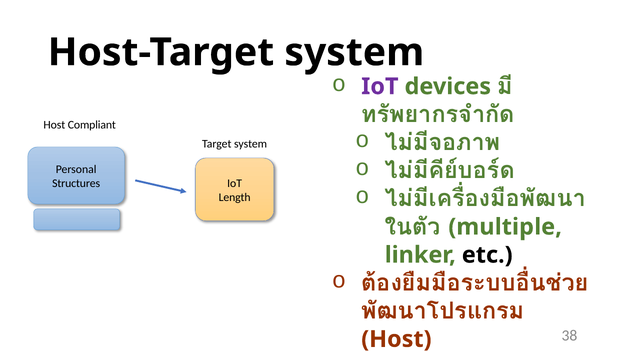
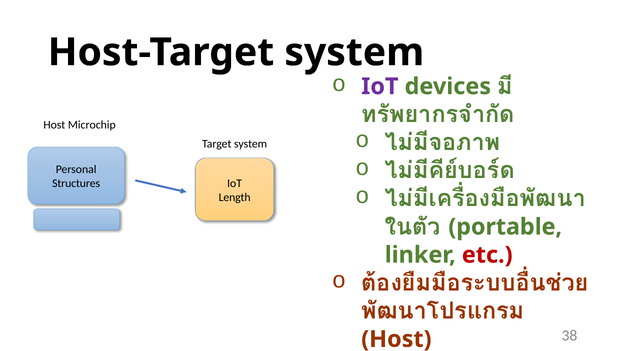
Compliant: Compliant -> Microchip
multiple: multiple -> portable
etc colour: black -> red
